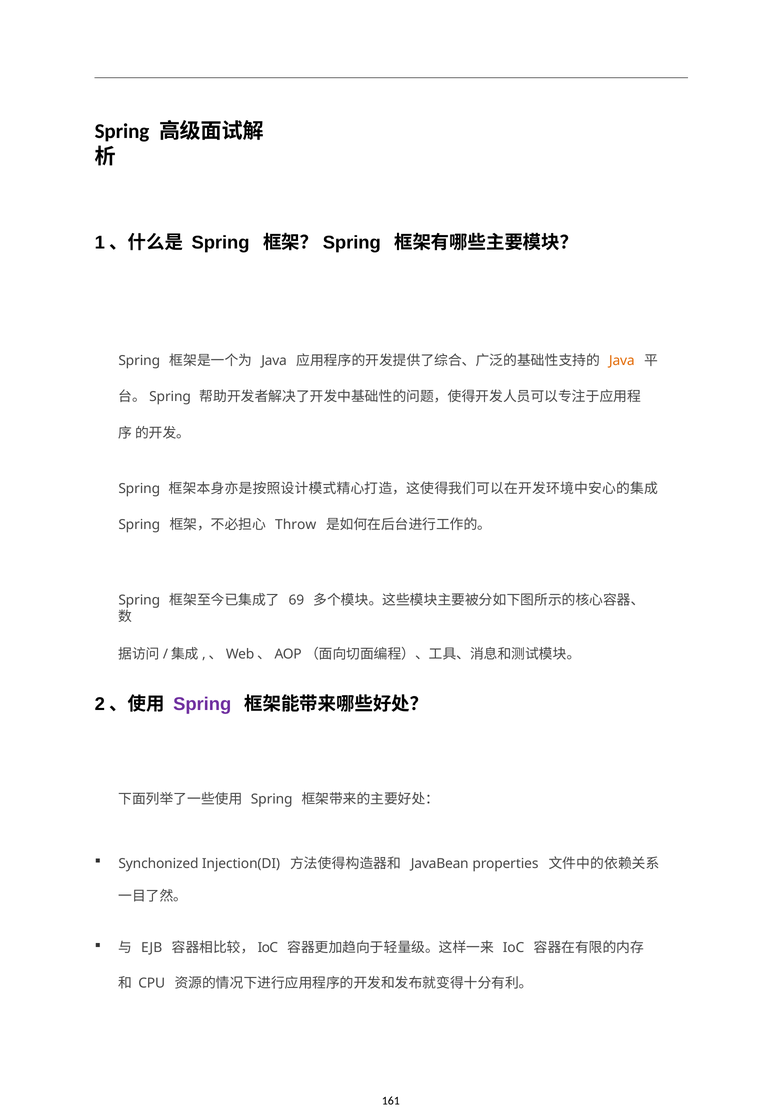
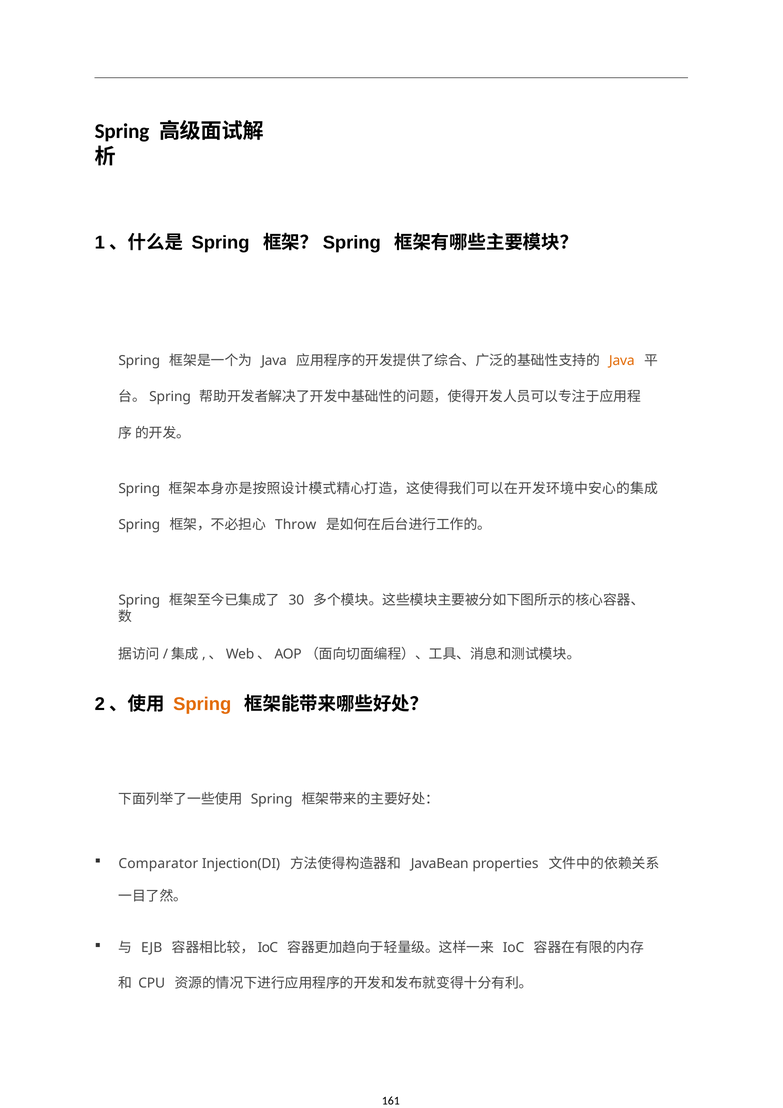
69: 69 -> 30
Spring at (202, 704) colour: purple -> orange
Synchonized: Synchonized -> Comparator
